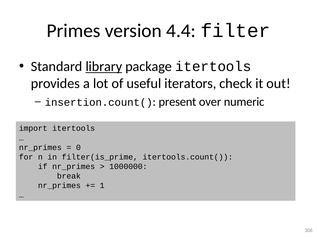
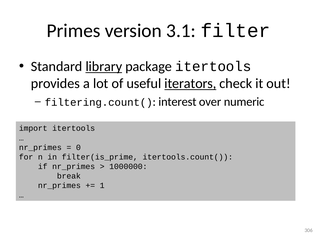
4.4: 4.4 -> 3.1
iterators underline: none -> present
insertion.count(: insertion.count( -> filtering.count(
present: present -> interest
